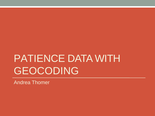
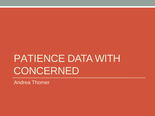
GEOCODING: GEOCODING -> CONCERNED
